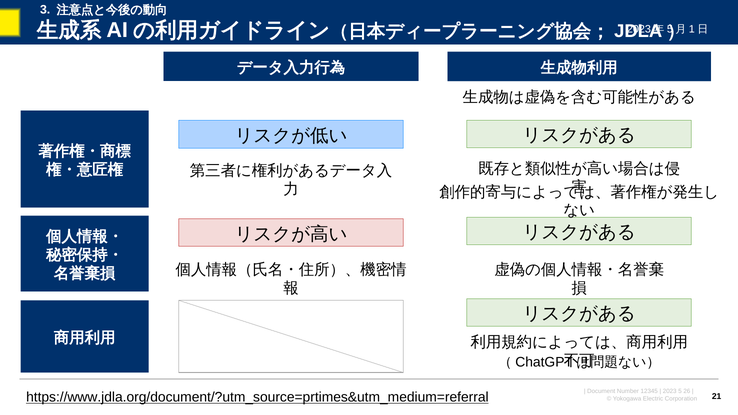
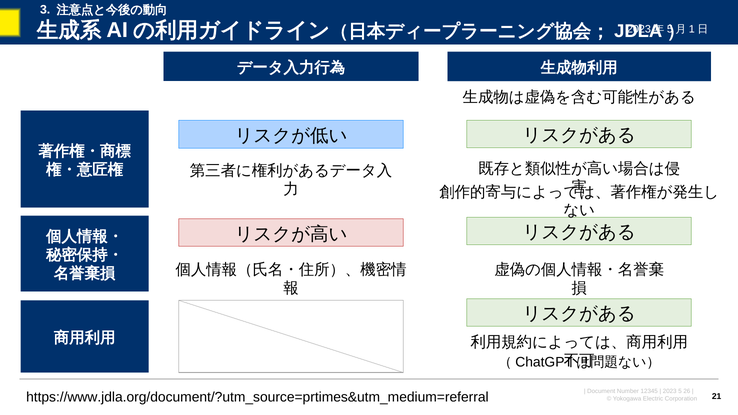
https://www.jdla.org/document/?utm_source=prtimes&utm_medium=referral underline: present -> none
